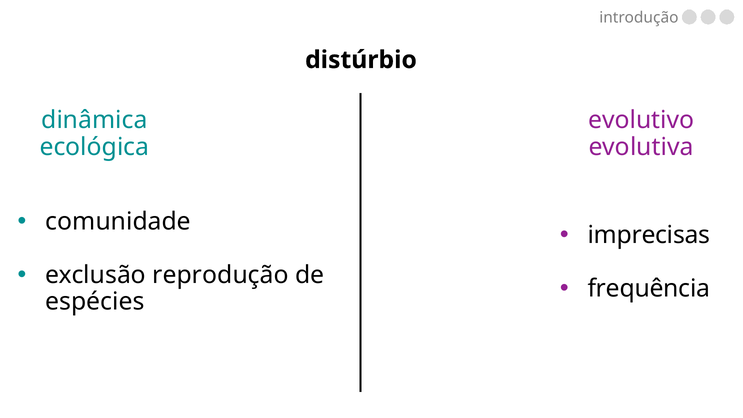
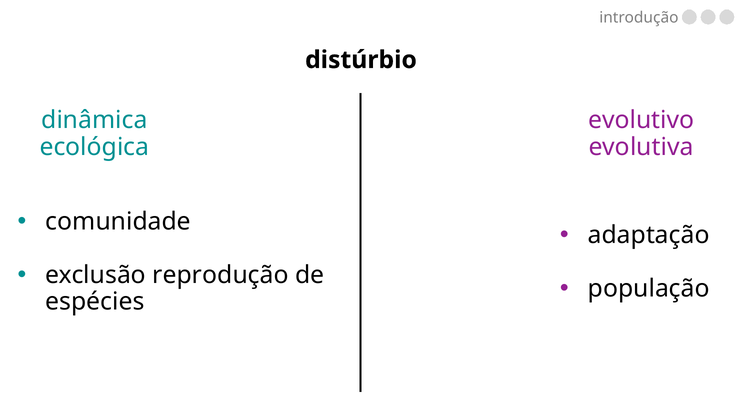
imprecisas: imprecisas -> adaptação
frequência: frequência -> população
